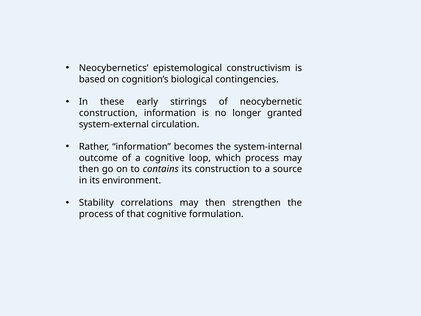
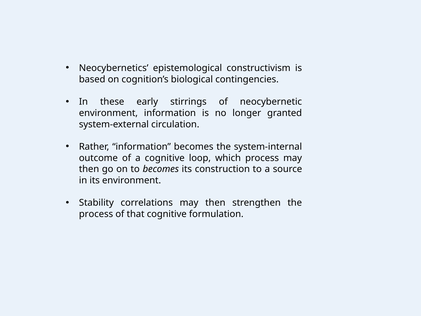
construction at (108, 113): construction -> environment
to contains: contains -> becomes
